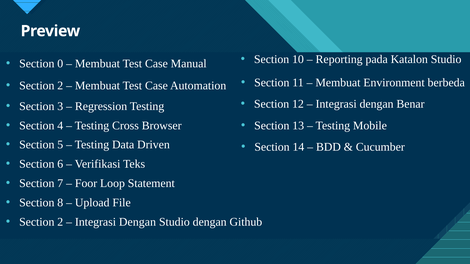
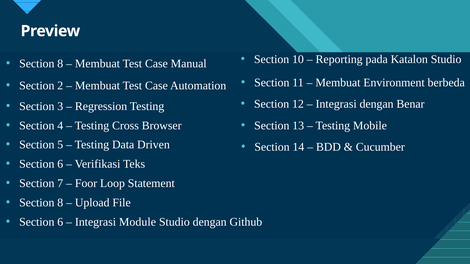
0 at (60, 64): 0 -> 8
2 at (60, 222): 2 -> 6
Dengan at (137, 222): Dengan -> Module
